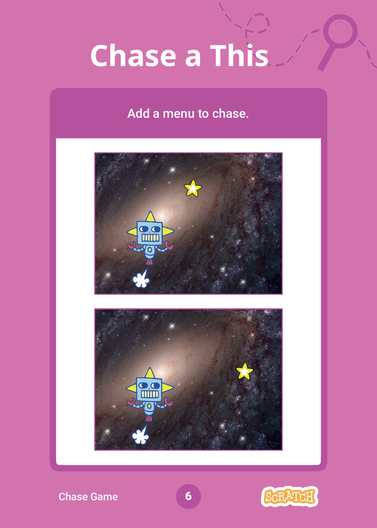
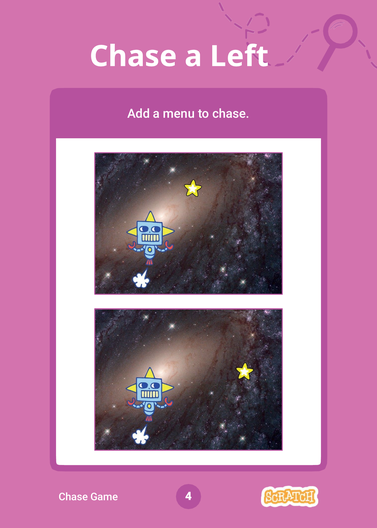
This: This -> Left
6: 6 -> 4
